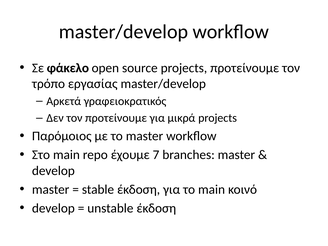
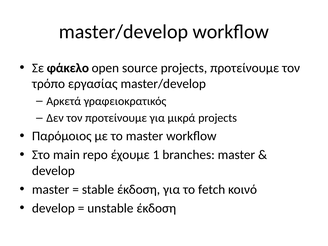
7: 7 -> 1
το main: main -> fetch
